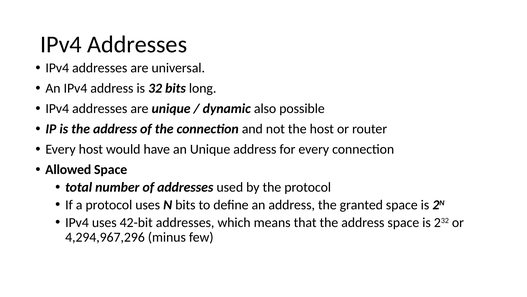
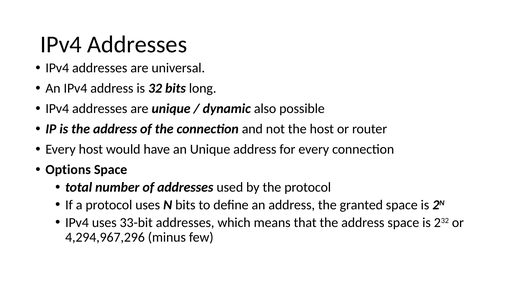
Allowed: Allowed -> Options
42-bit: 42-bit -> 33-bit
